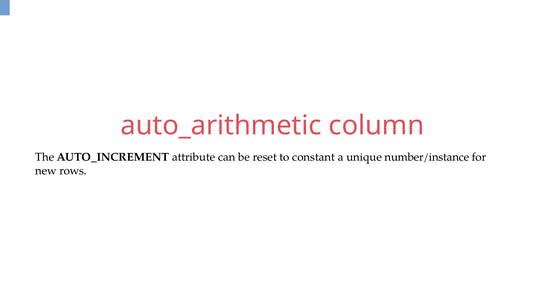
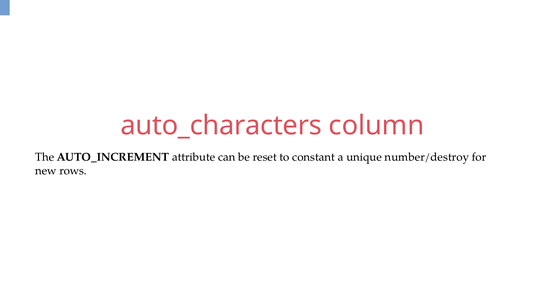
auto_arithmetic: auto_arithmetic -> auto_characters
number/instance: number/instance -> number/destroy
